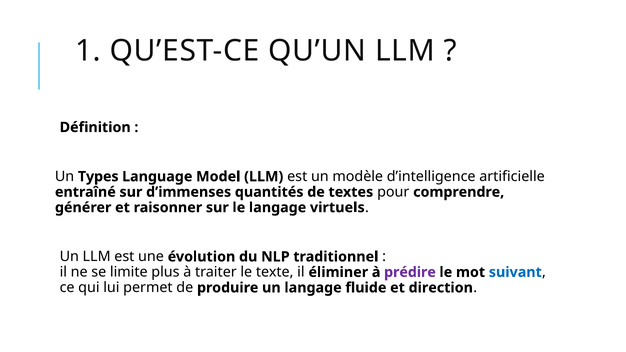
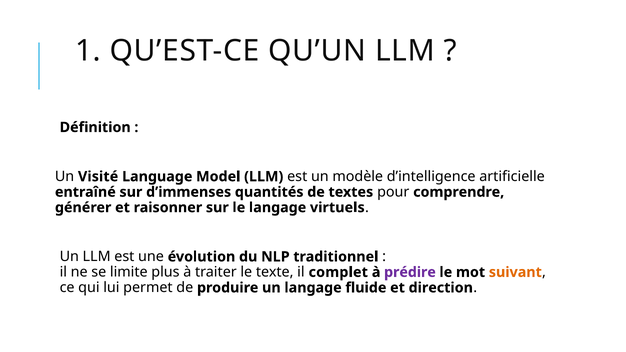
Types: Types -> Visité
éliminer: éliminer -> complet
suivant colour: blue -> orange
